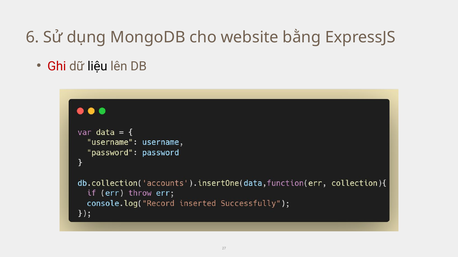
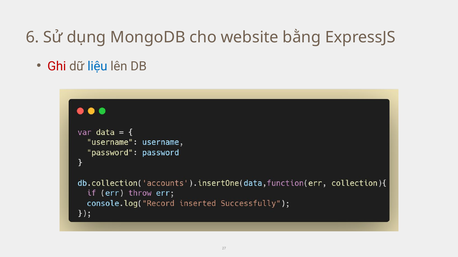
liệu colour: black -> blue
